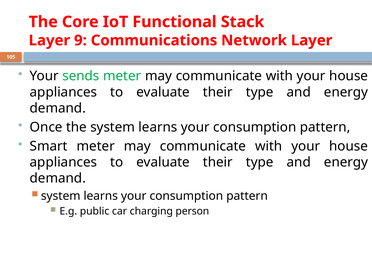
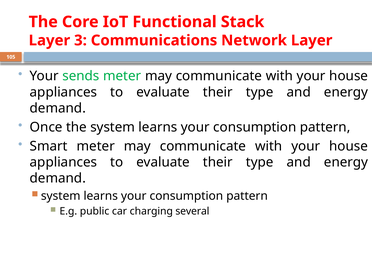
9: 9 -> 3
person: person -> several
